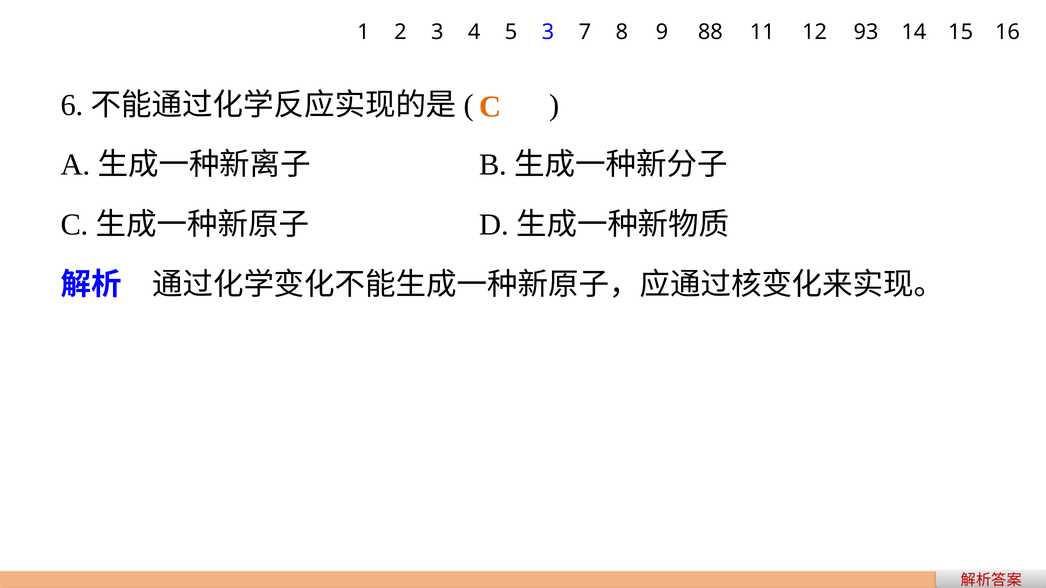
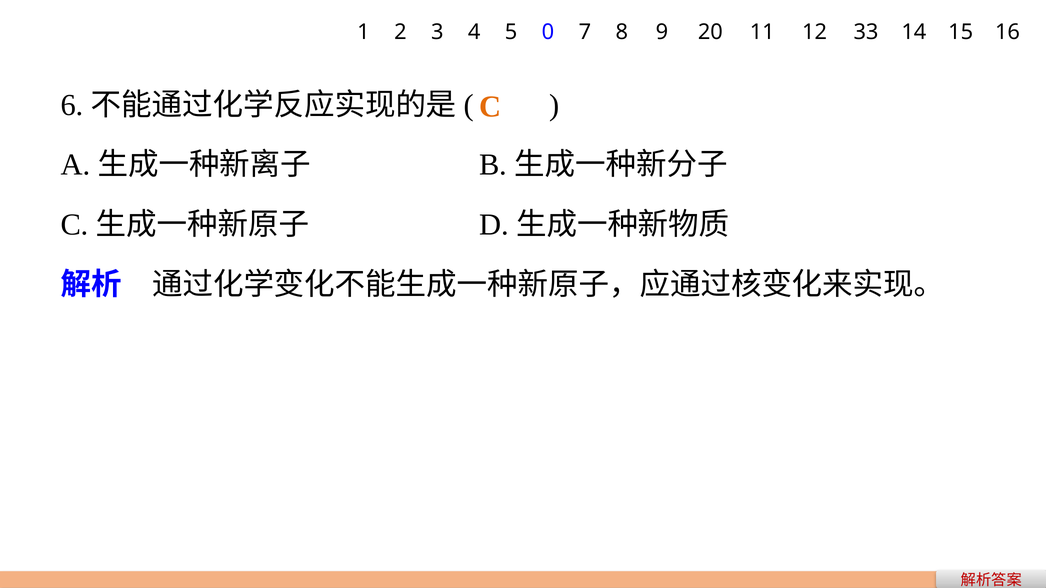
5 3: 3 -> 0
88: 88 -> 20
93: 93 -> 33
